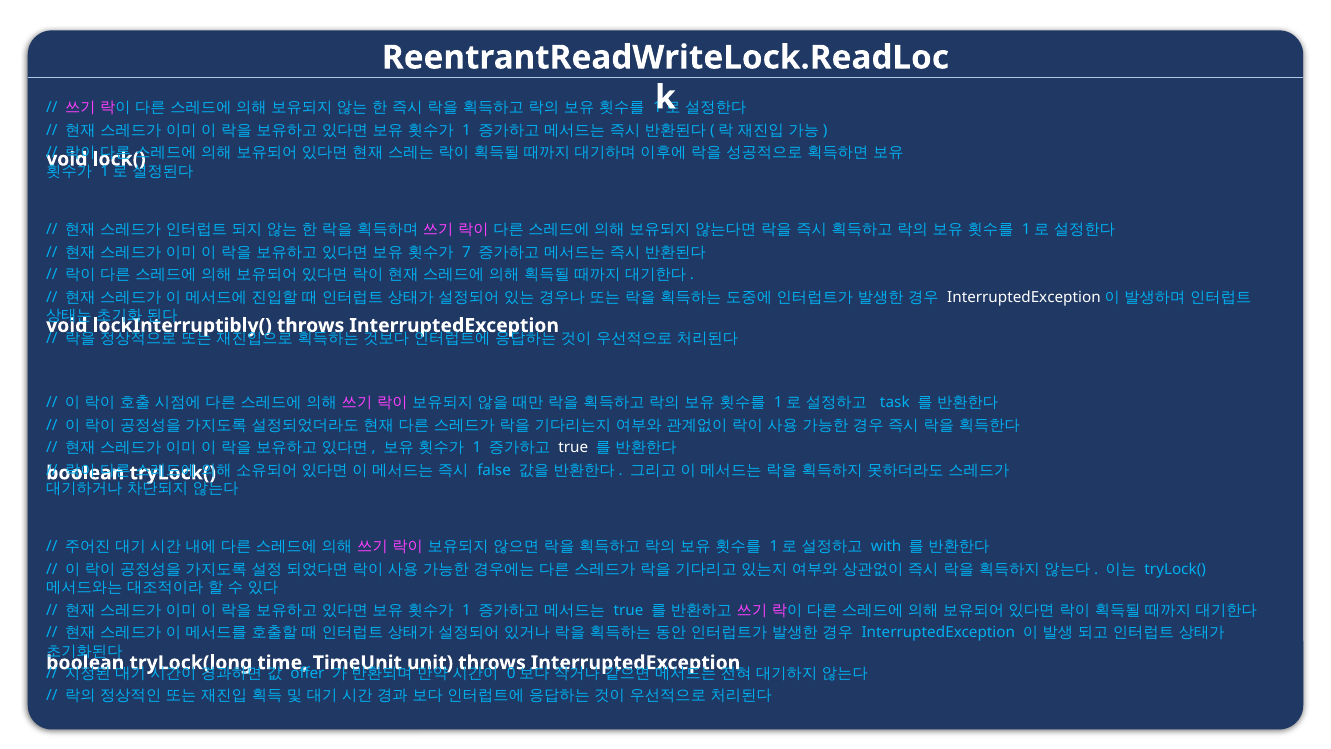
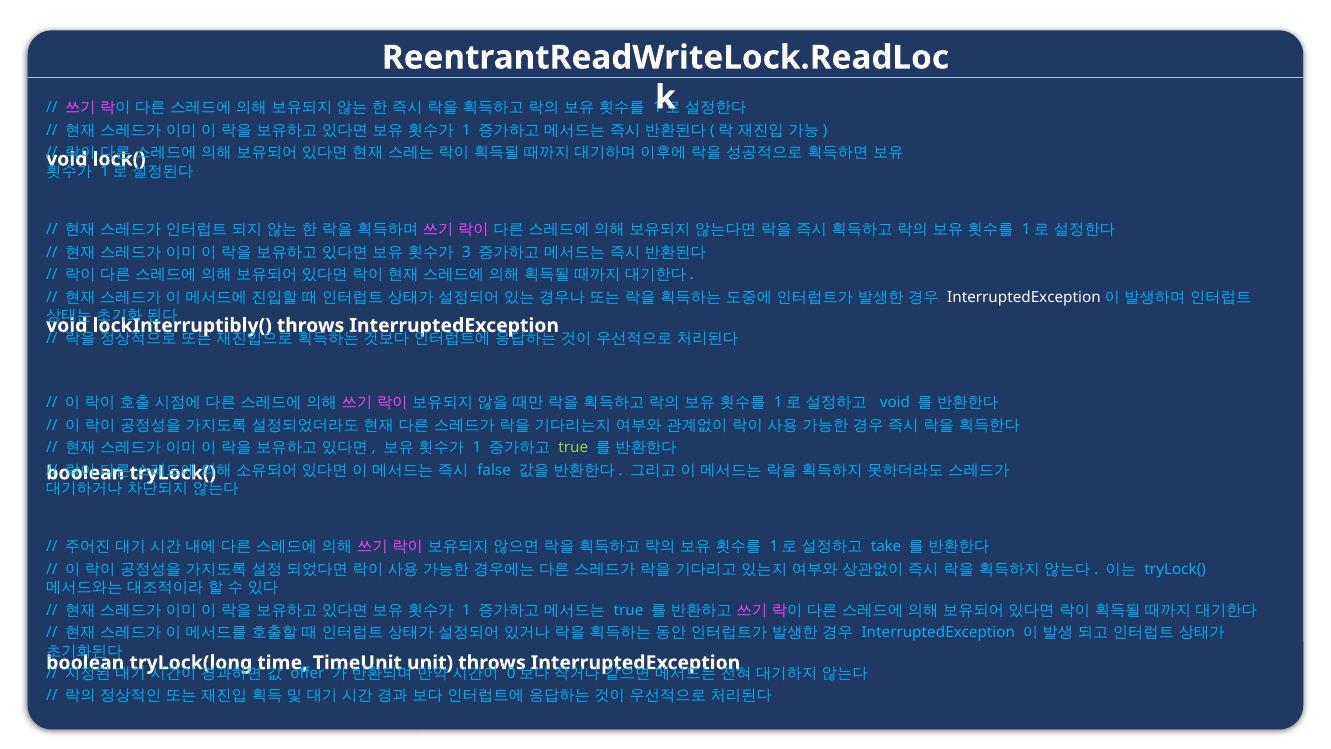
7: 7 -> 3
task at (895, 403): task -> void
true at (573, 448) colour: white -> light green
with: with -> take
